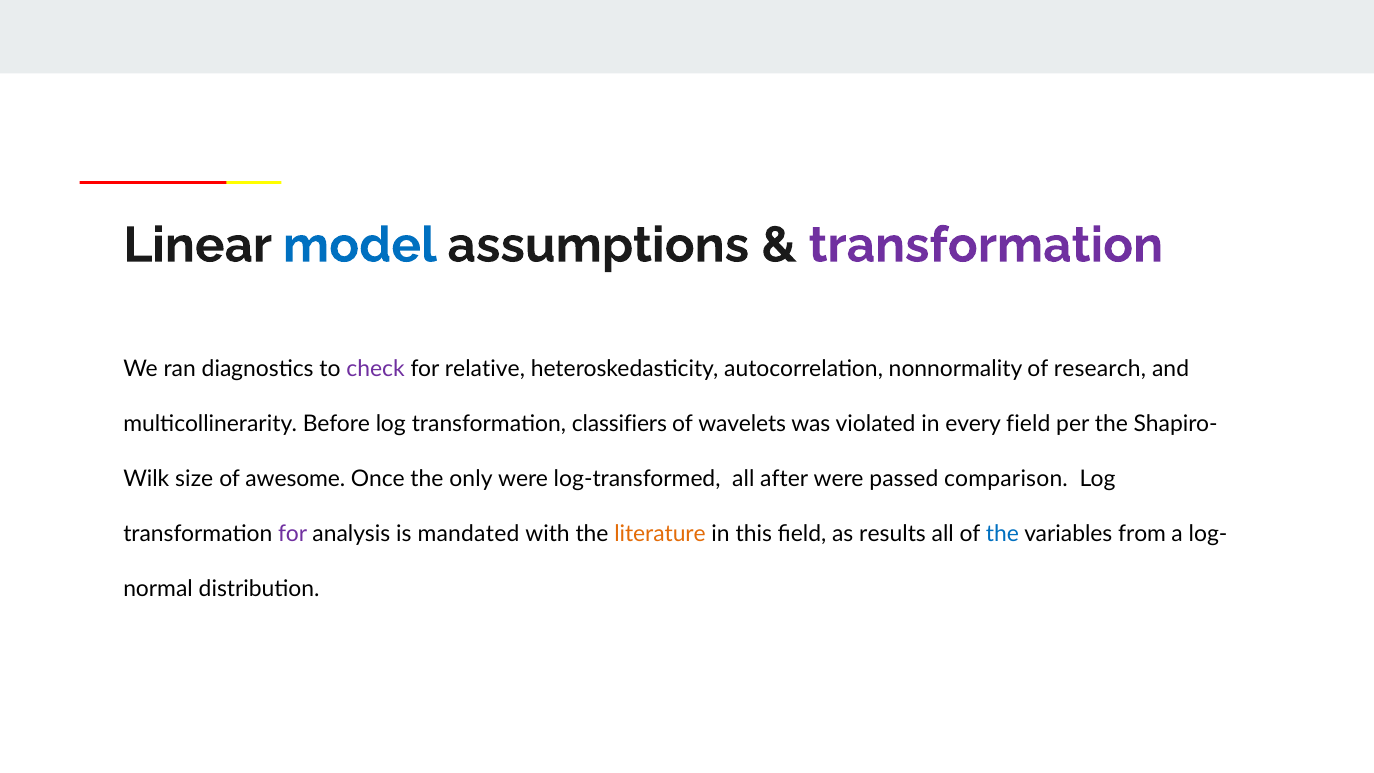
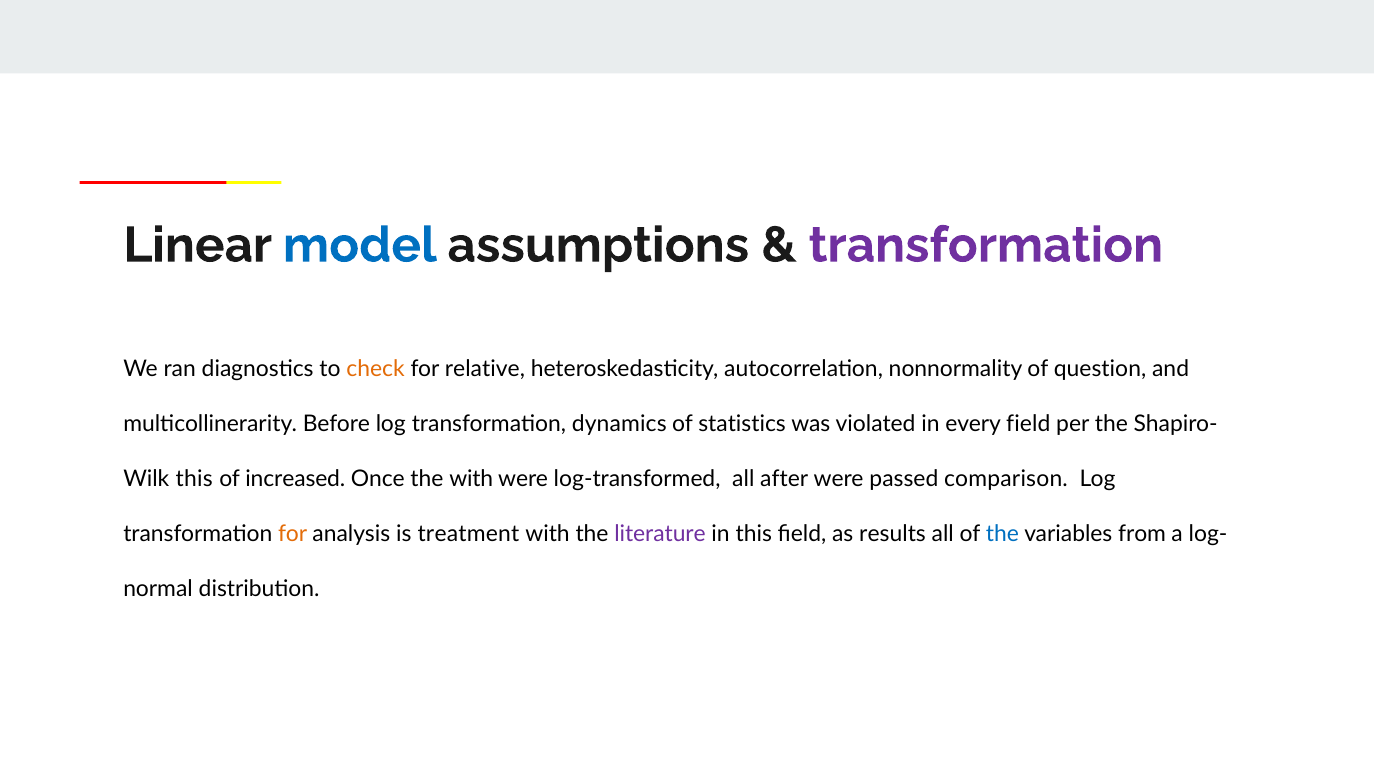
check colour: purple -> orange
research: research -> question
classifiers: classifiers -> dynamics
wavelets: wavelets -> statistics
size at (194, 479): size -> this
awesome: awesome -> increased
the only: only -> with
for at (293, 534) colour: purple -> orange
mandated: mandated -> treatment
literature colour: orange -> purple
